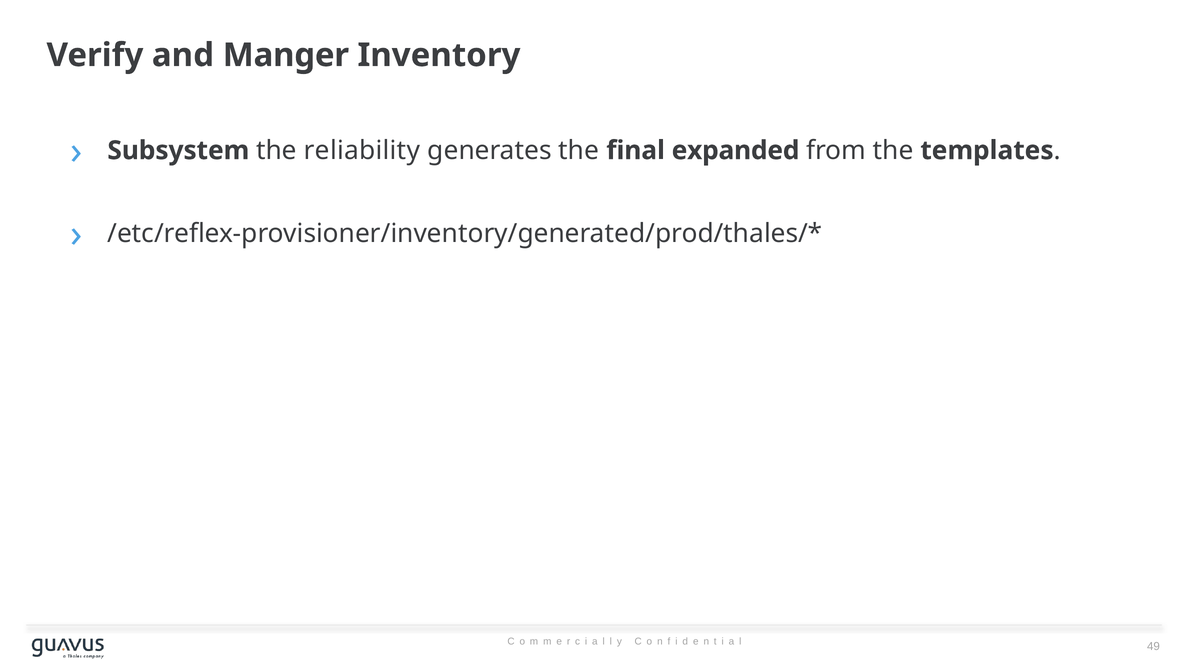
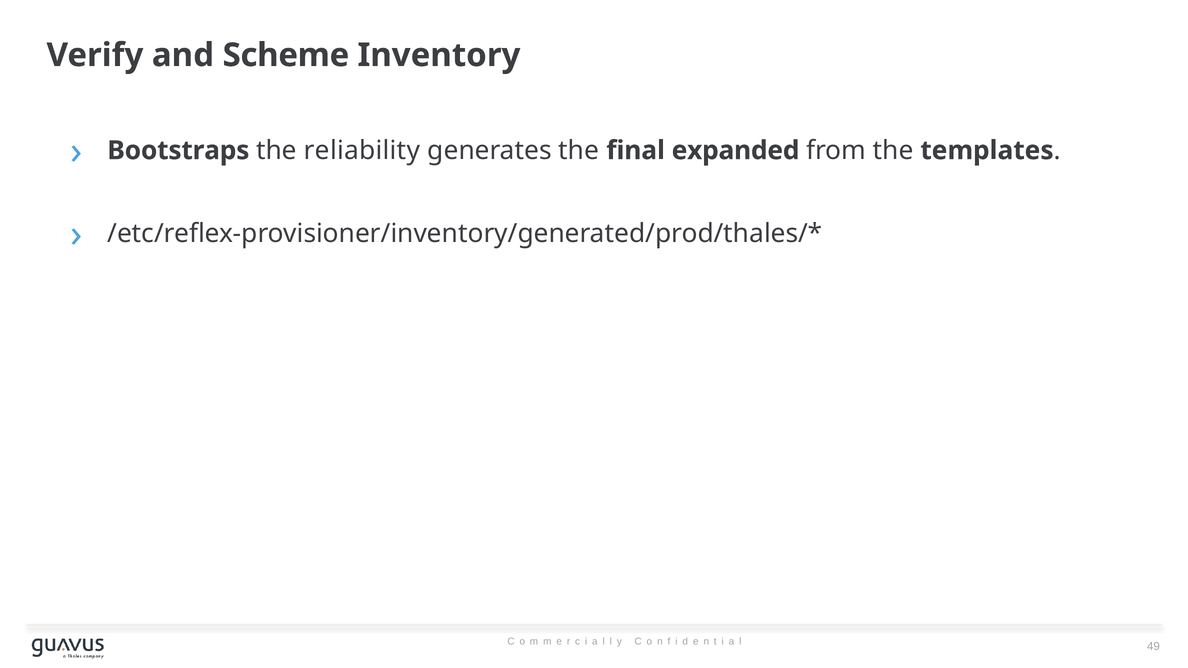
Manger: Manger -> Scheme
Subsystem: Subsystem -> Bootstraps
